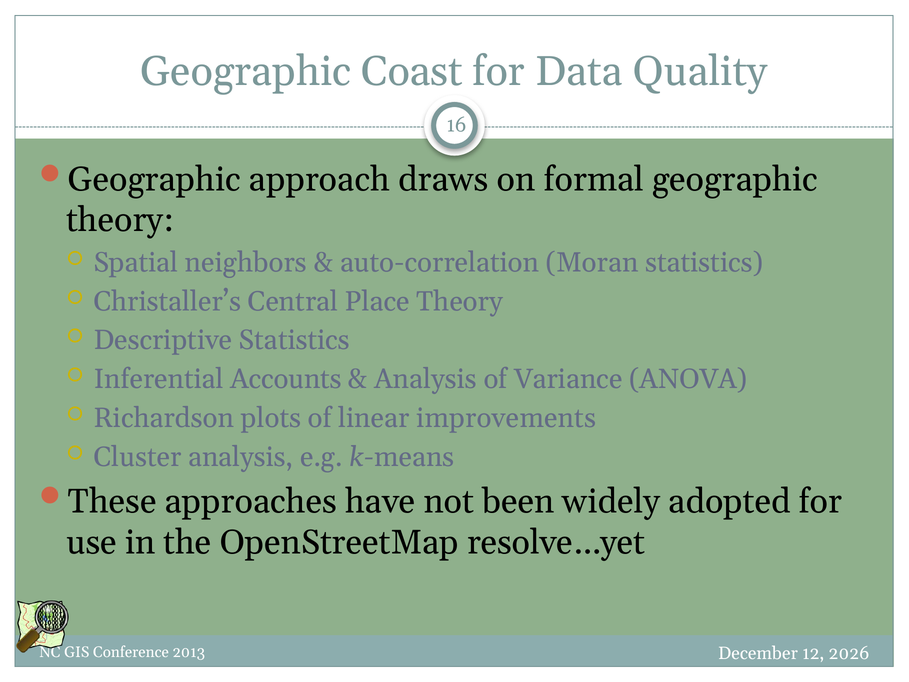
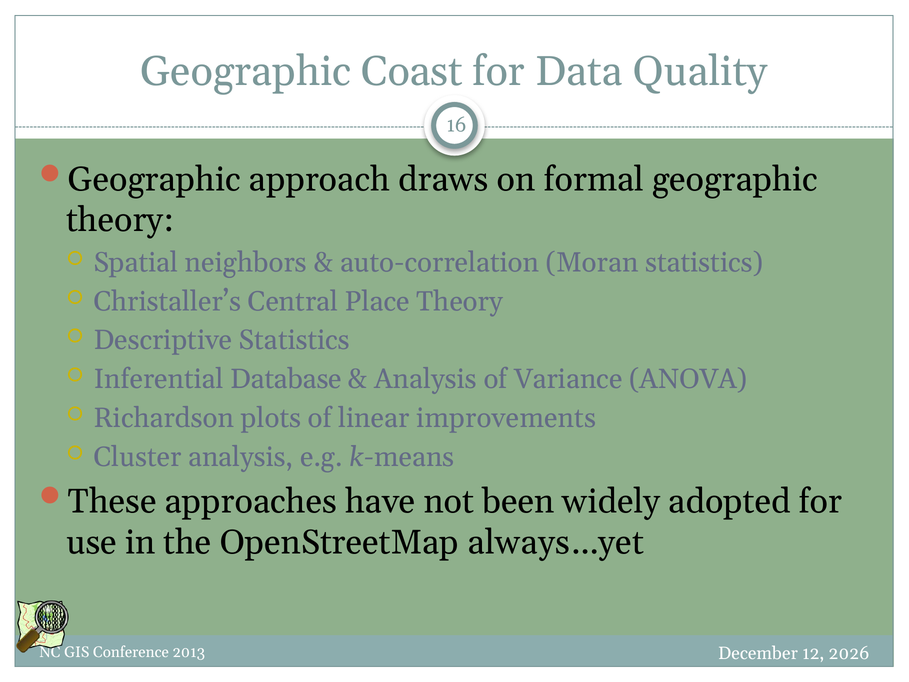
Accounts: Accounts -> Database
resolve…yet: resolve…yet -> always…yet
